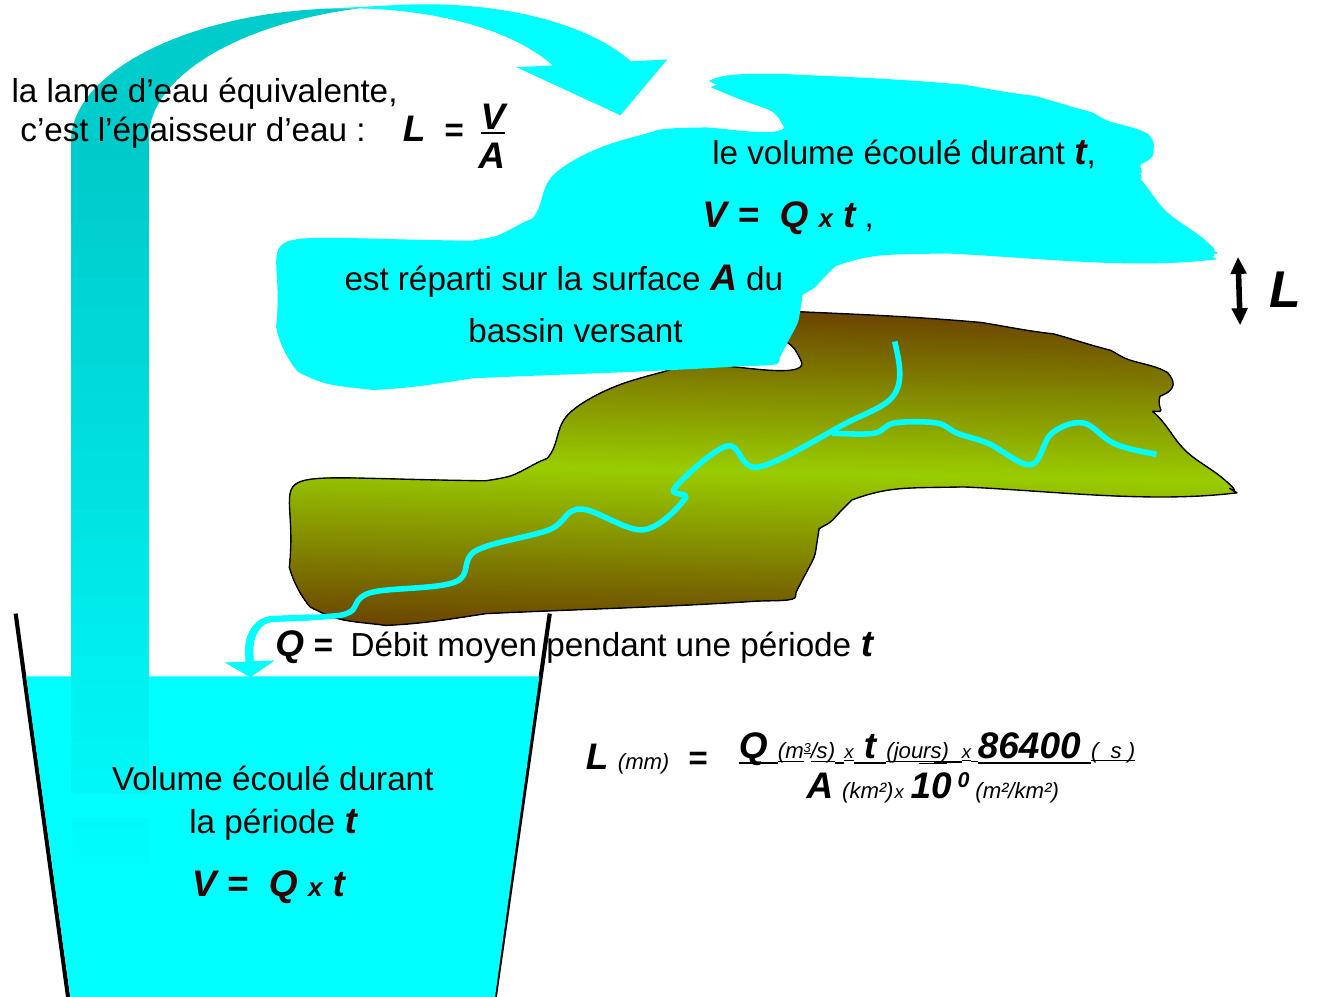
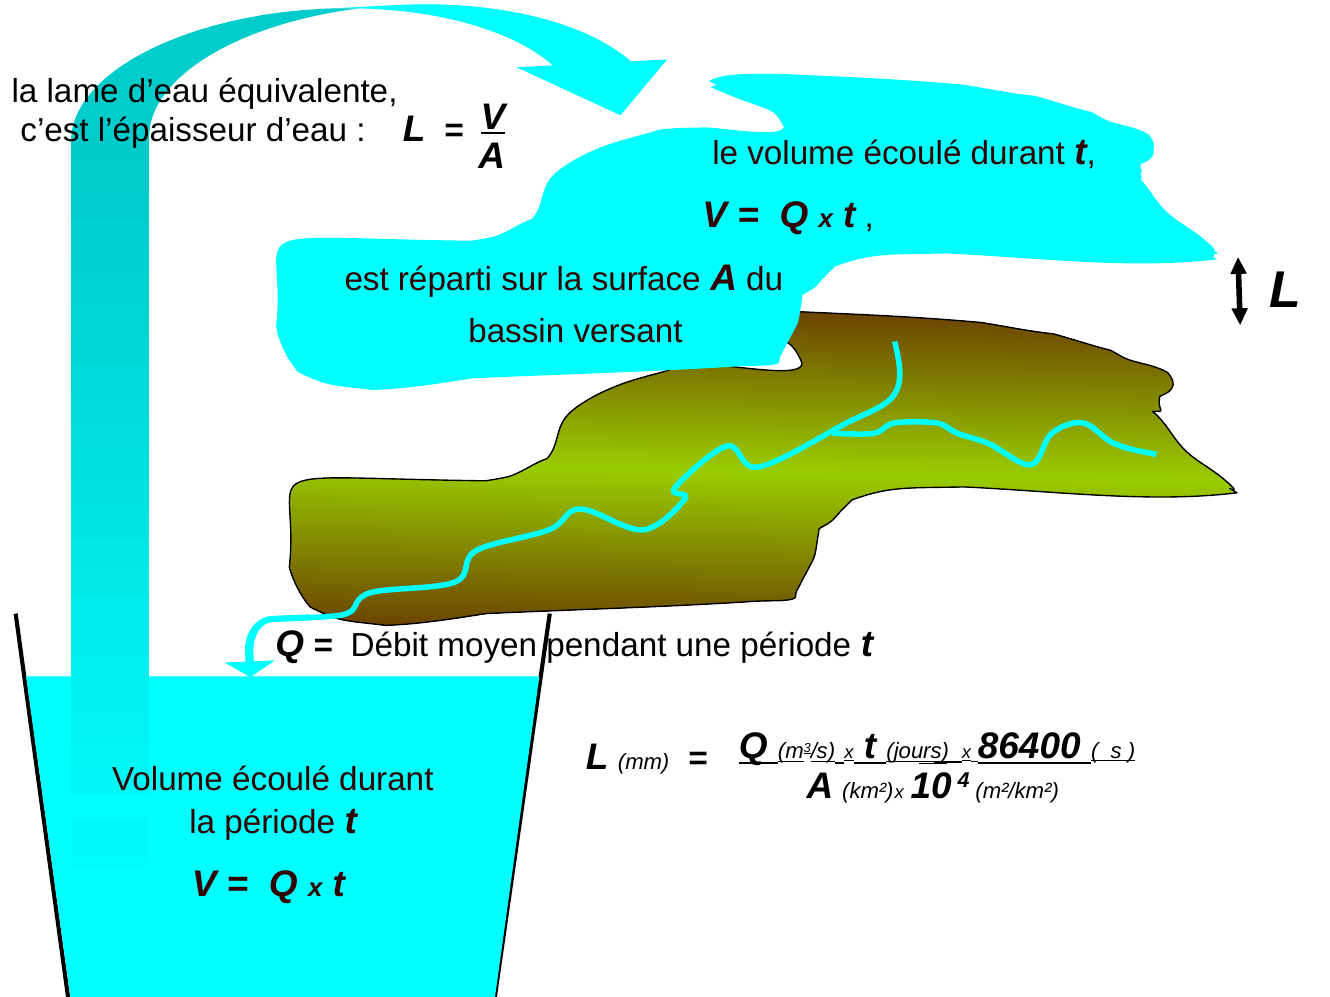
0: 0 -> 4
